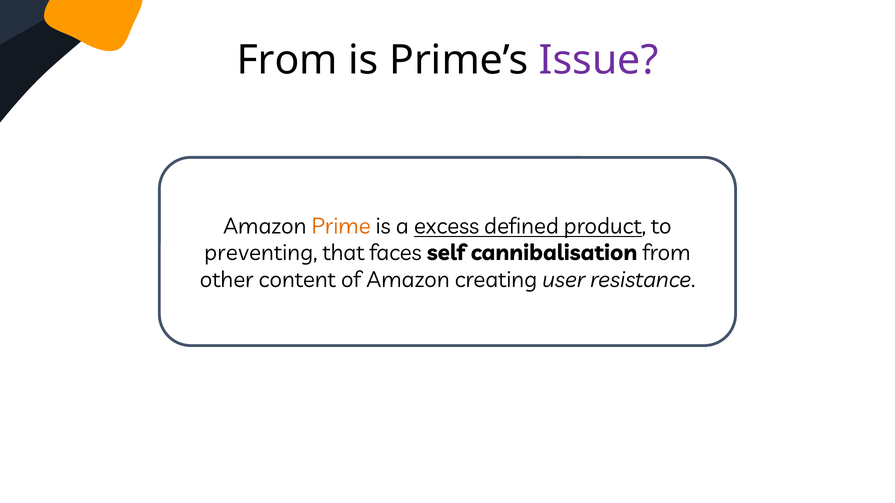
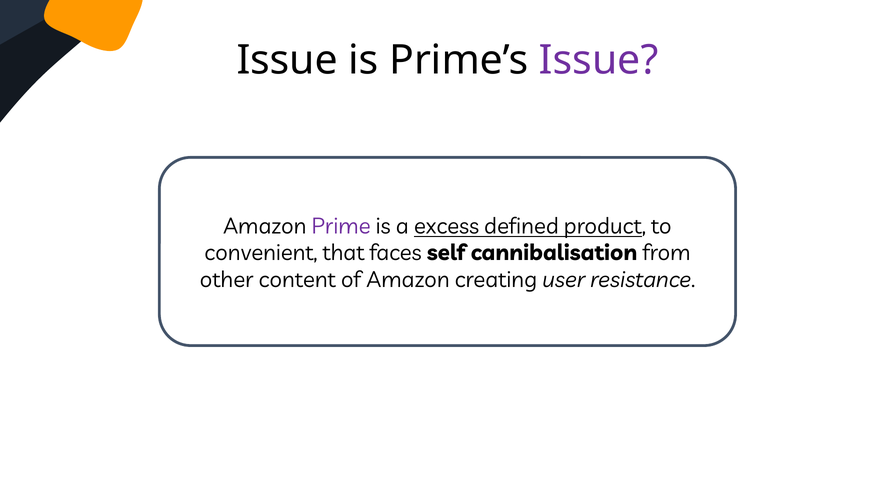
From at (287, 60): From -> Issue
Prime colour: orange -> purple
preventing: preventing -> convenient
